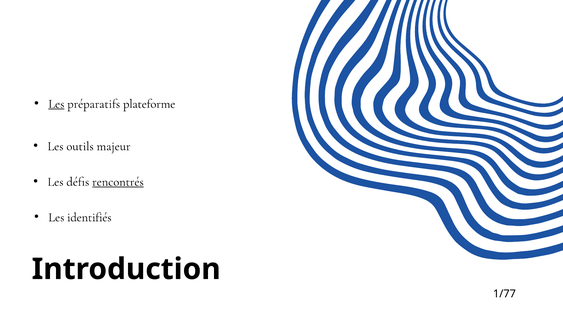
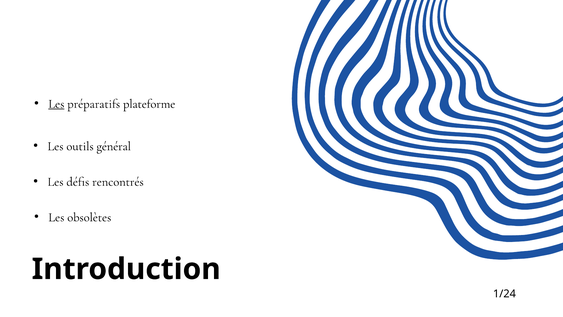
majeur: majeur -> général
rencontrés underline: present -> none
identifiés: identifiés -> obsolètes
1/77: 1/77 -> 1/24
